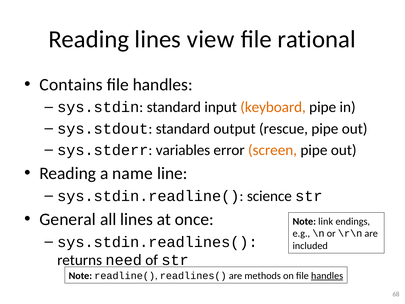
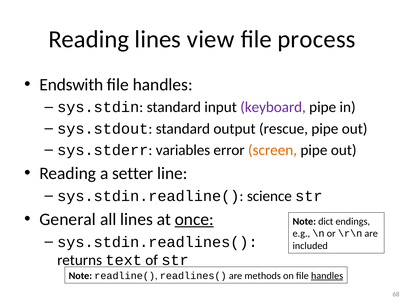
rational: rational -> process
Contains: Contains -> Endswith
keyboard colour: orange -> purple
name: name -> setter
once underline: none -> present
link: link -> dict
need: need -> text
